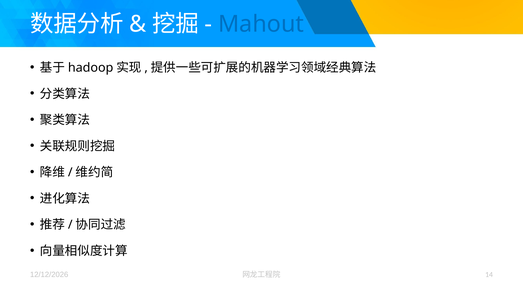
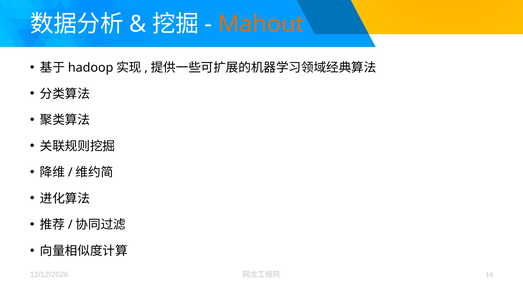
Mahout colour: blue -> orange
